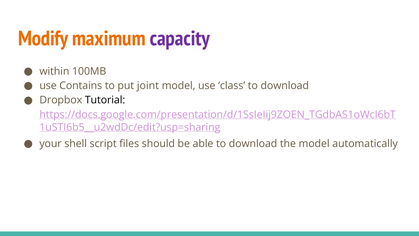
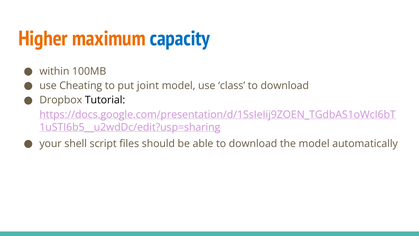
Modify: Modify -> Higher
capacity colour: purple -> blue
Contains: Contains -> Cheating
